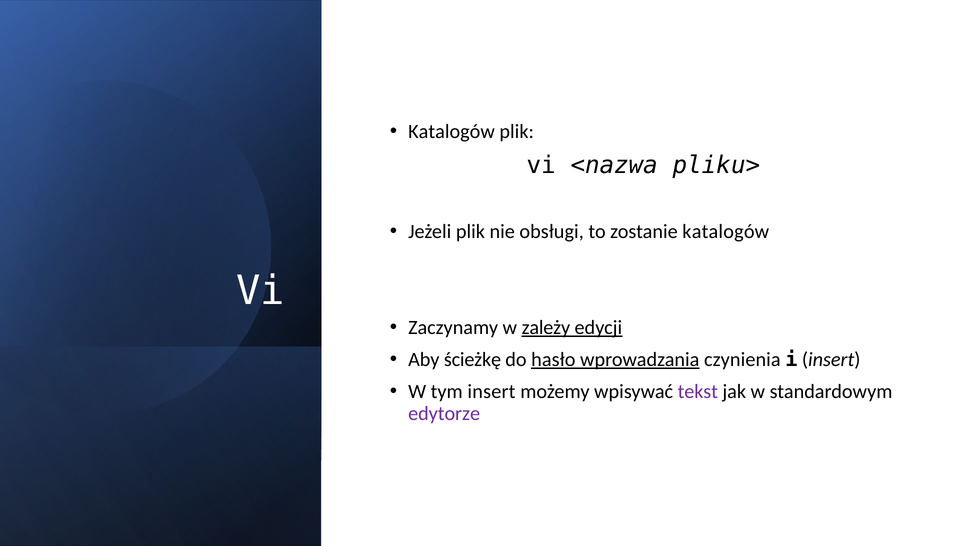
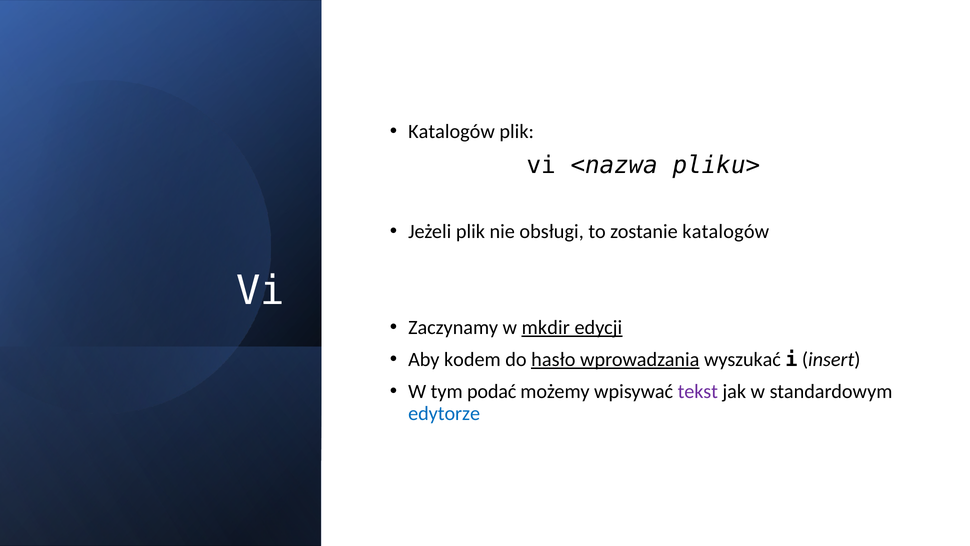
zależy: zależy -> mkdir
ścieżkę: ścieżkę -> kodem
czynienia: czynienia -> wyszukać
tym insert: insert -> podać
edytorze colour: purple -> blue
